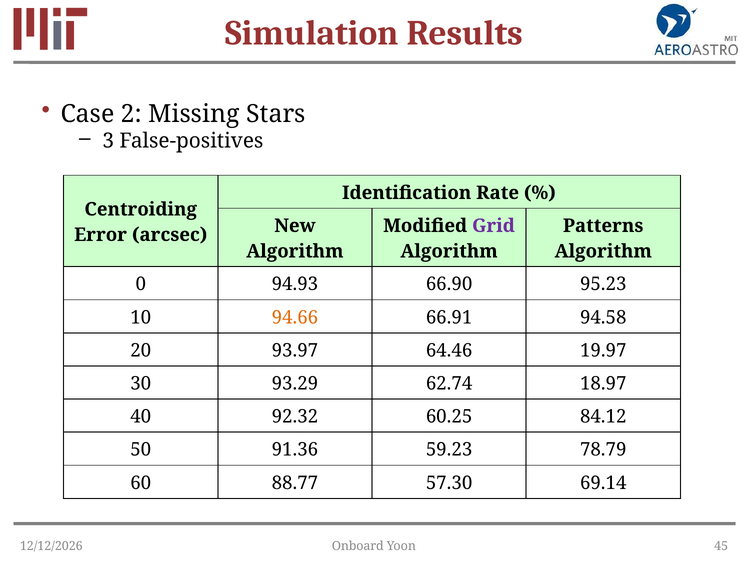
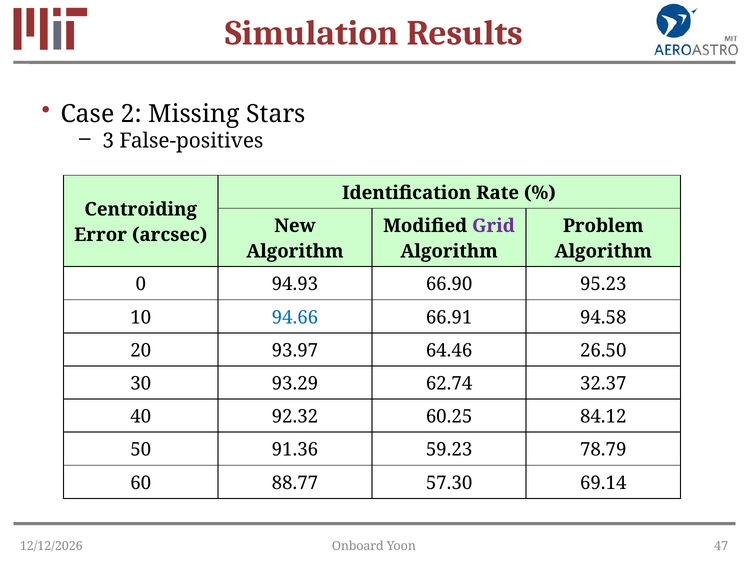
Patterns: Patterns -> Problem
94.66 colour: orange -> blue
19.97: 19.97 -> 26.50
18.97: 18.97 -> 32.37
45: 45 -> 47
